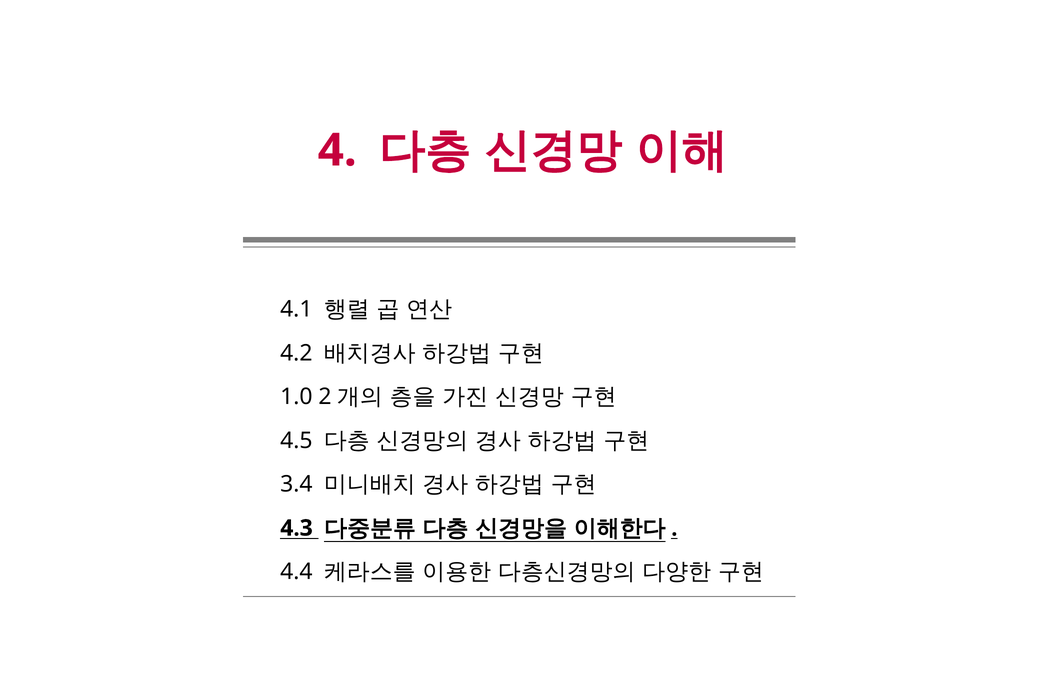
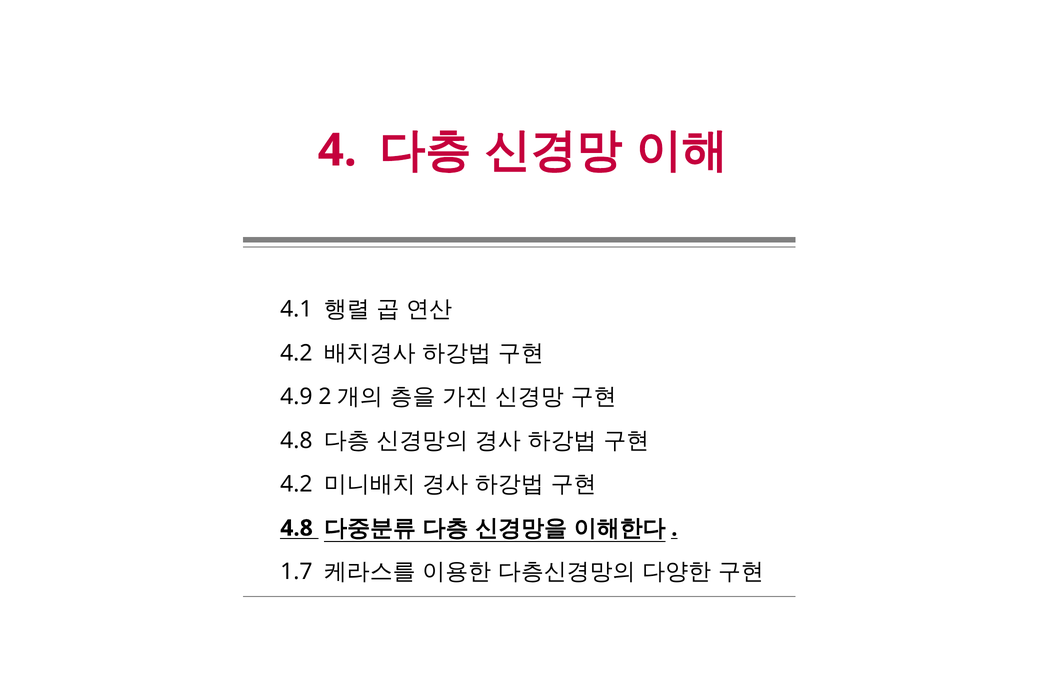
1.0: 1.0 -> 4.9
4.5 at (296, 441): 4.5 -> 4.8
3.4 at (296, 485): 3.4 -> 4.2
4.3 at (297, 529): 4.3 -> 4.8
4.4: 4.4 -> 1.7
